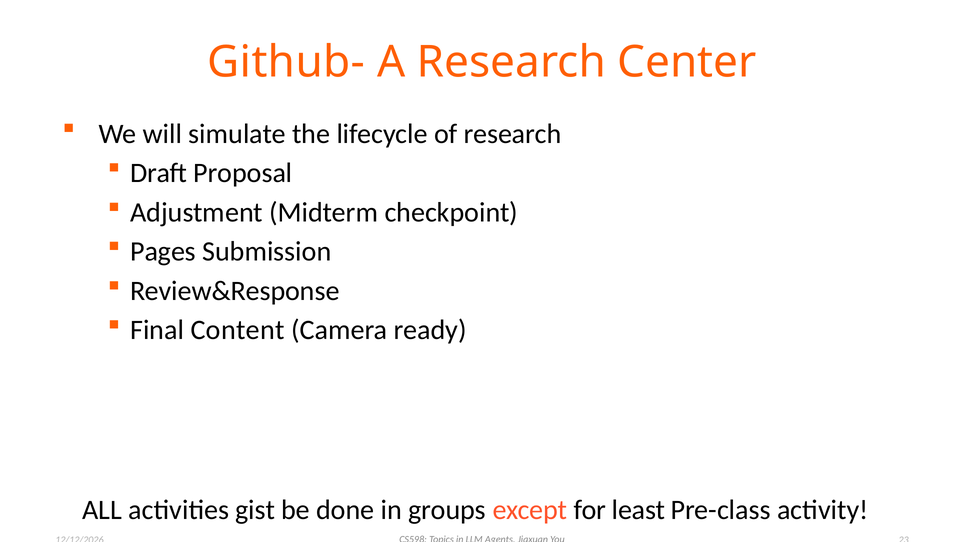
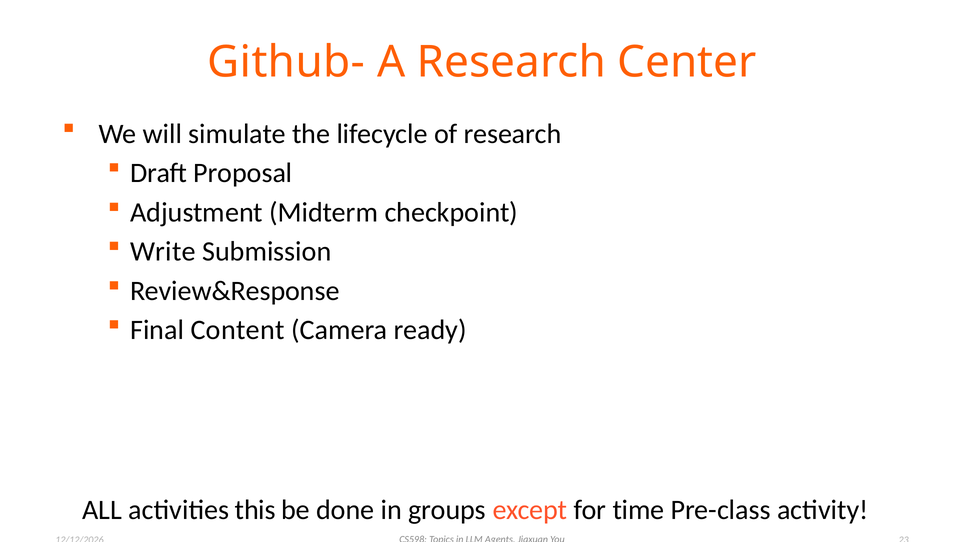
Pages: Pages -> Write
gist: gist -> this
least: least -> time
